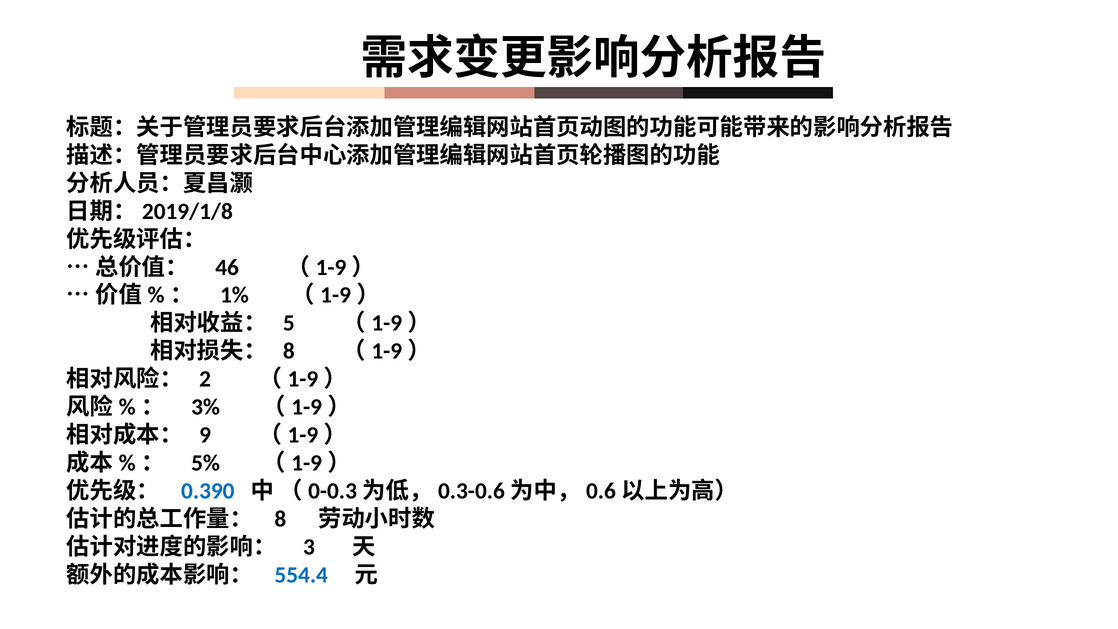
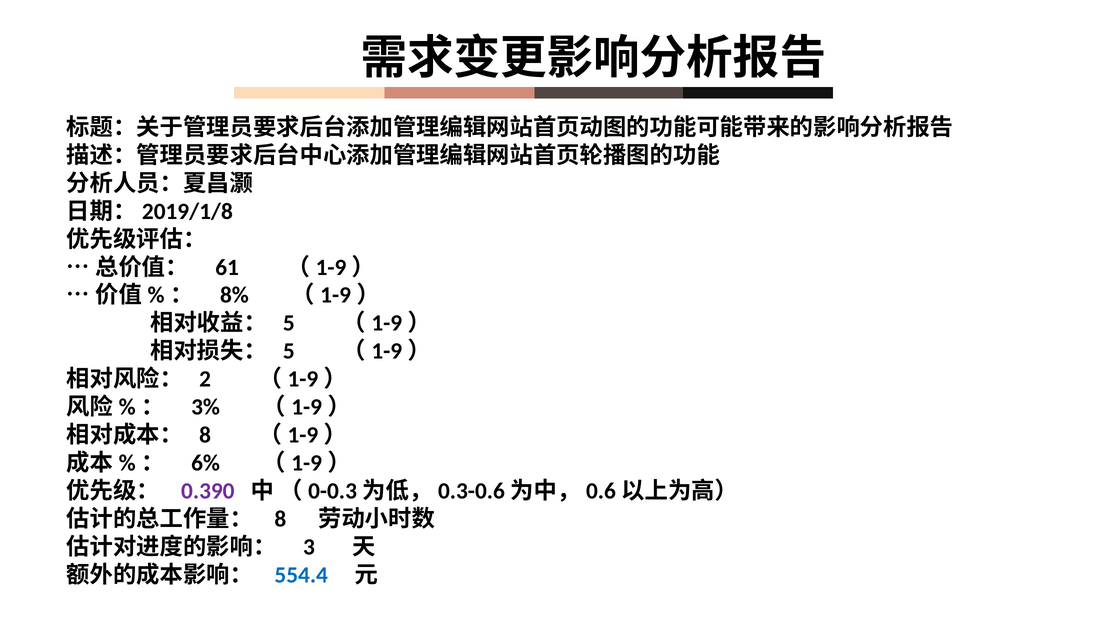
46: 46 -> 61
1%: 1% -> 8%
8 at (289, 351): 8 -> 5
9 at (205, 435): 9 -> 8
5%: 5% -> 6%
0.390 colour: blue -> purple
